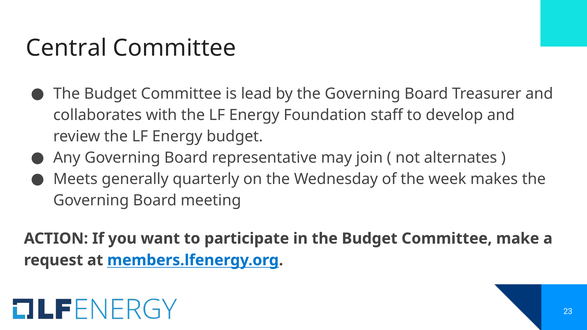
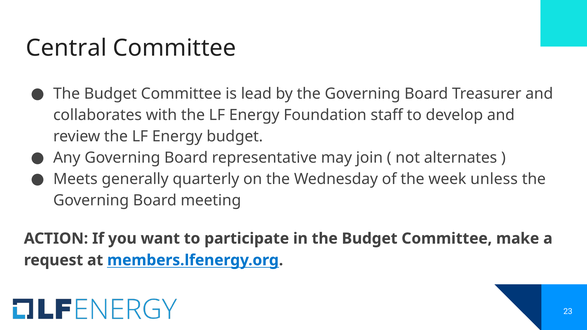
makes: makes -> unless
